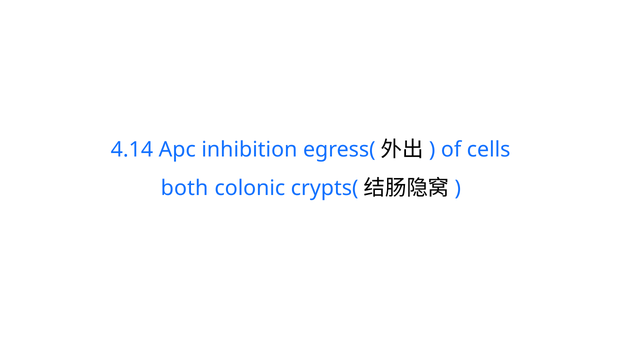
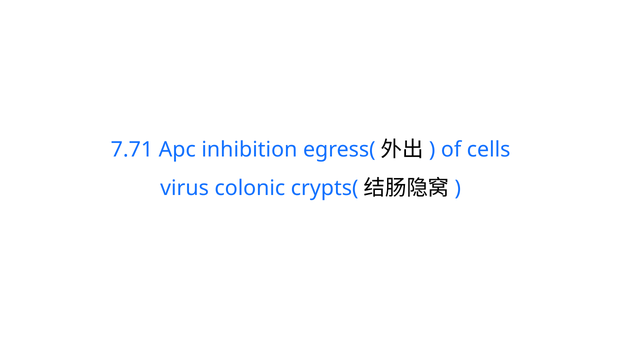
4.14: 4.14 -> 7.71
both: both -> virus
